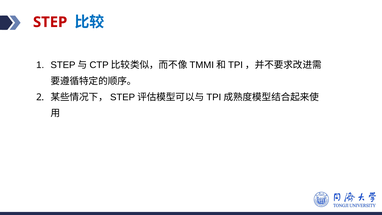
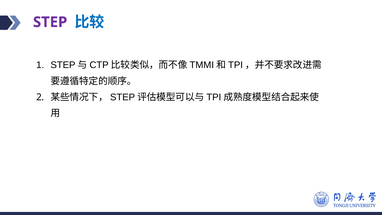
STEP colour: red -> purple
